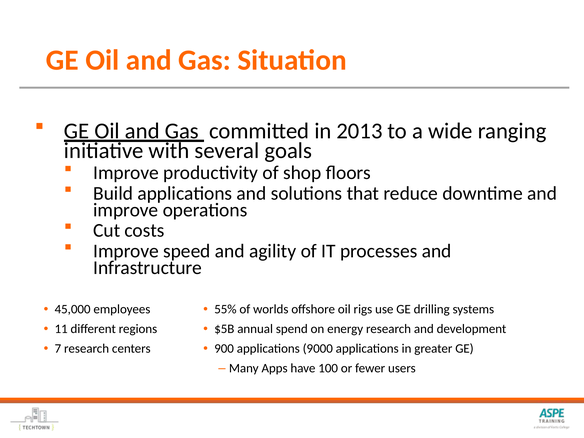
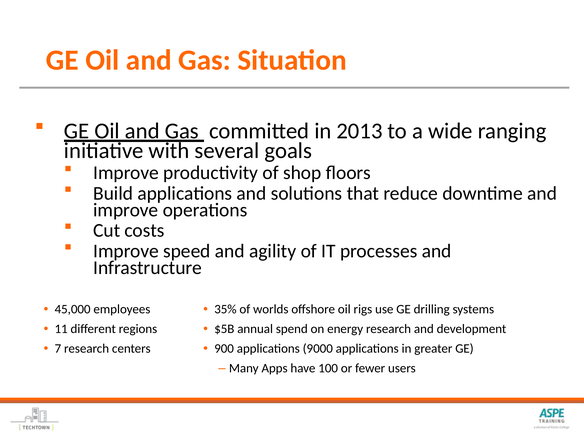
55%: 55% -> 35%
